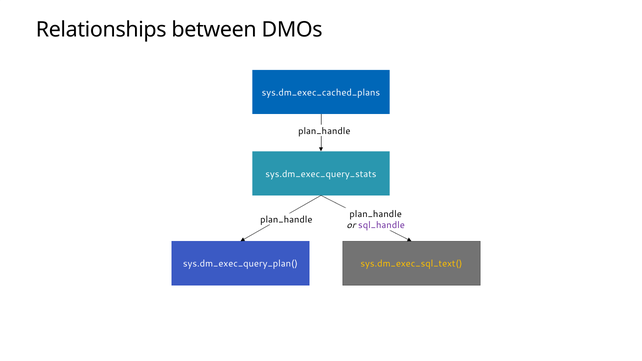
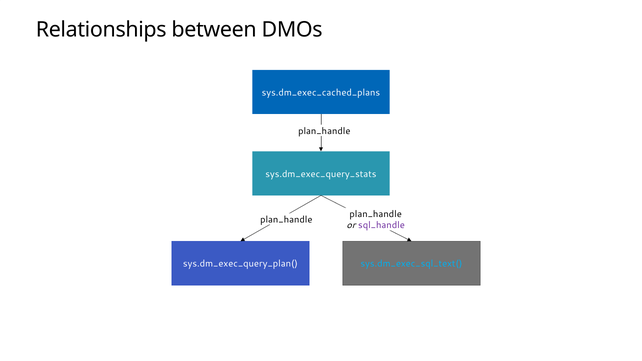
sys.dm_exec_sql_text( colour: yellow -> light blue
